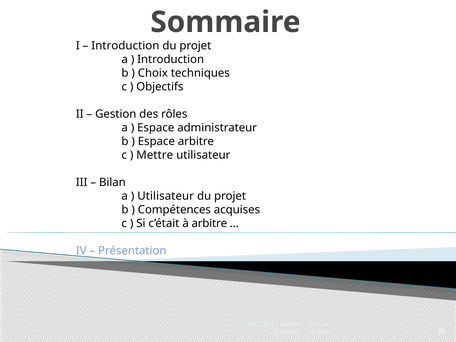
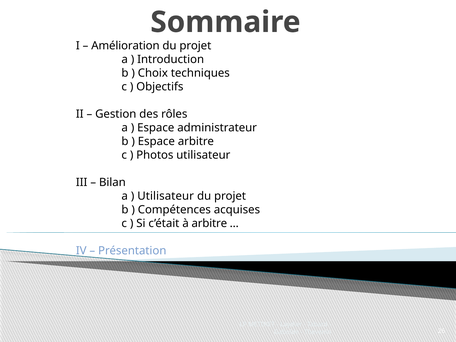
Introduction at (125, 46): Introduction -> Amélioration
Mettre: Mettre -> Photos
